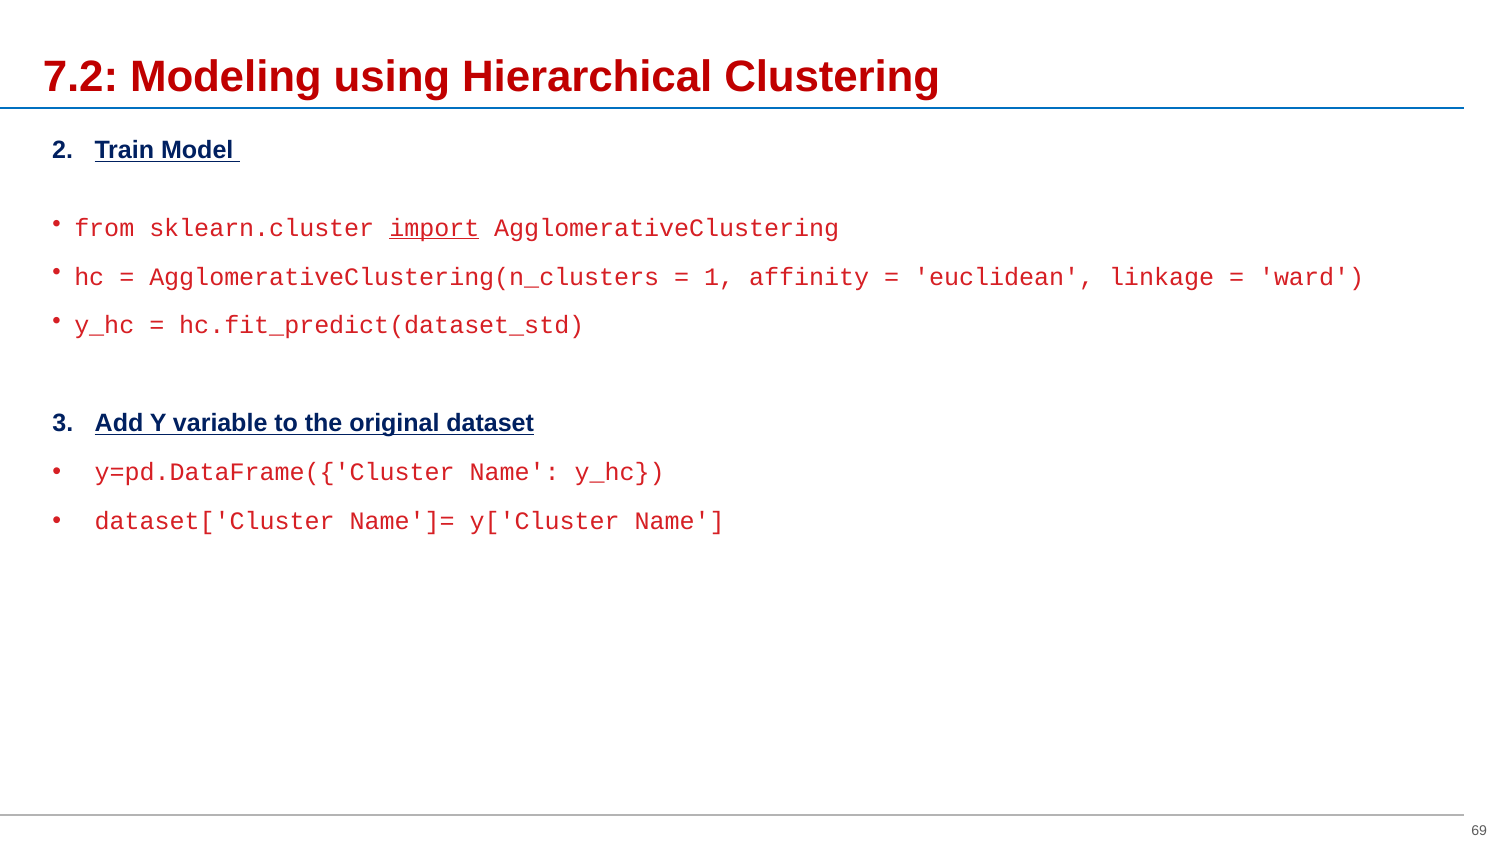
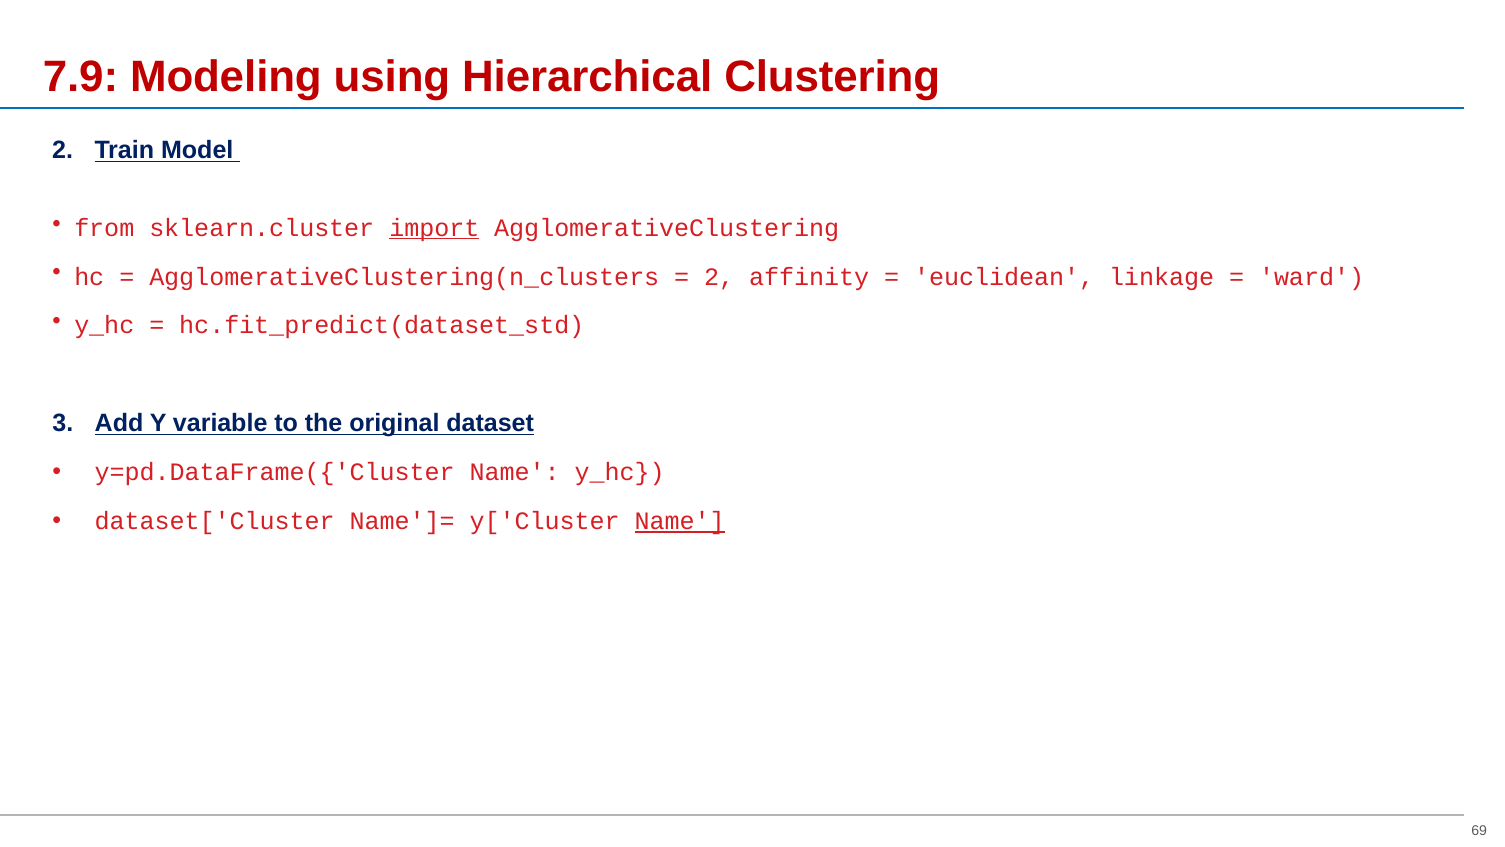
7.2: 7.2 -> 7.9
1 at (719, 277): 1 -> 2
Name at (680, 521) underline: none -> present
